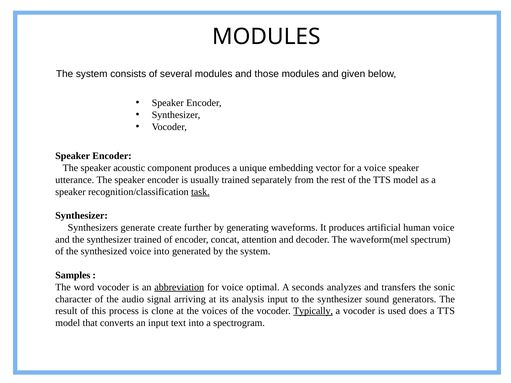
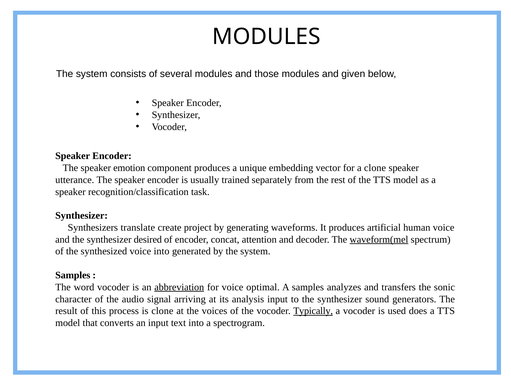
acoustic: acoustic -> emotion
a voice: voice -> clone
task underline: present -> none
generate: generate -> translate
further: further -> project
synthesizer trained: trained -> desired
waveform(mel underline: none -> present
A seconds: seconds -> samples
